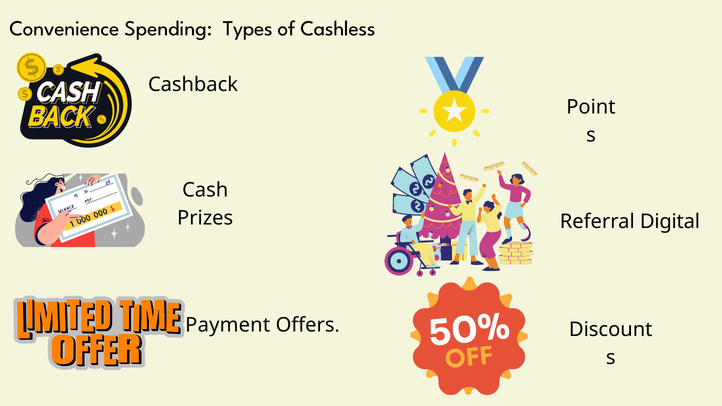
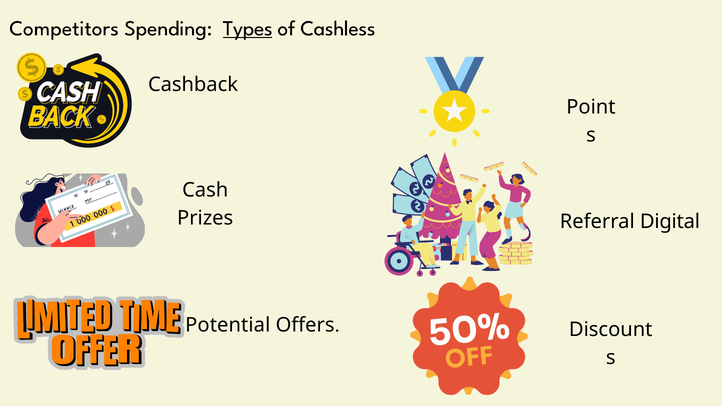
Convenience: Convenience -> Competitors
Types underline: none -> present
Payment: Payment -> Potential
